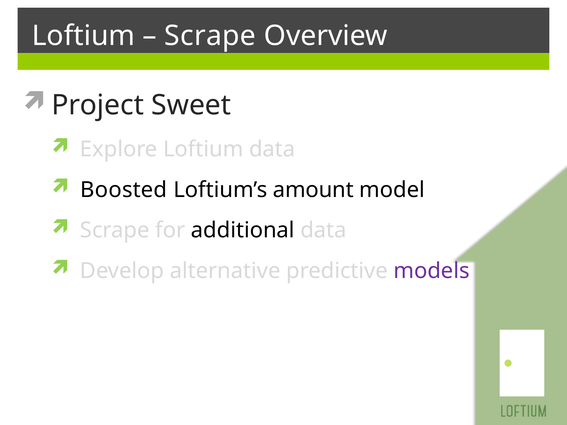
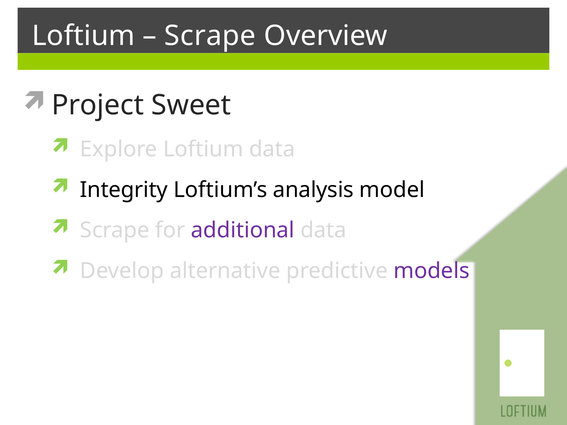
Boosted: Boosted -> Integrity
amount: amount -> analysis
additional colour: black -> purple
